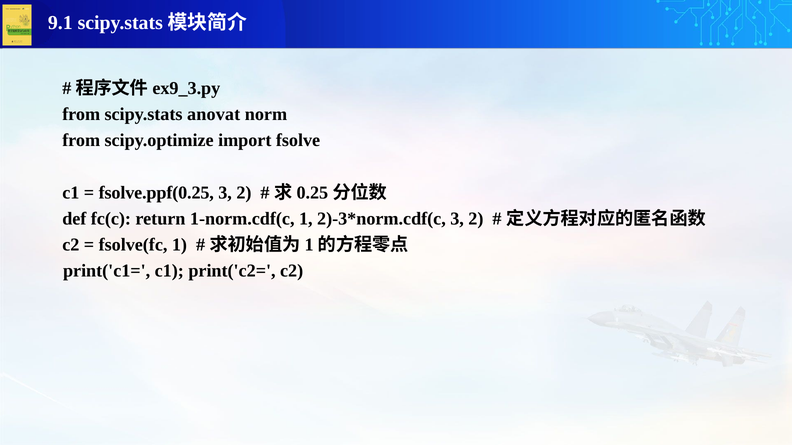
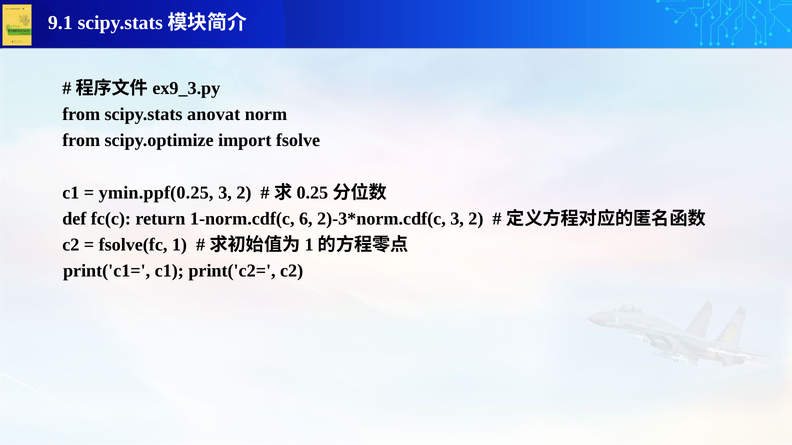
fsolve.ppf(0.25: fsolve.ppf(0.25 -> ymin.ppf(0.25
1-norm.cdf(c 1: 1 -> 6
